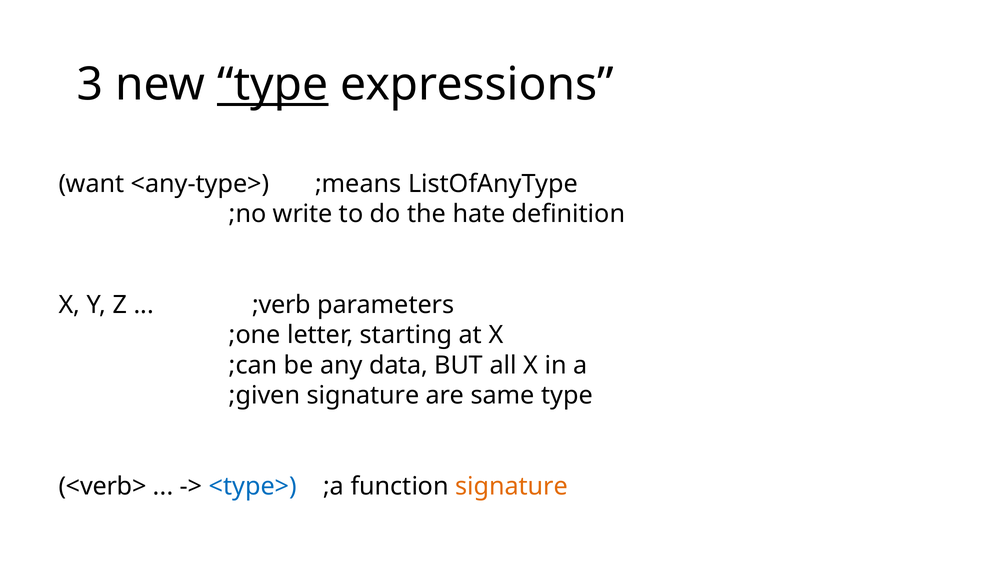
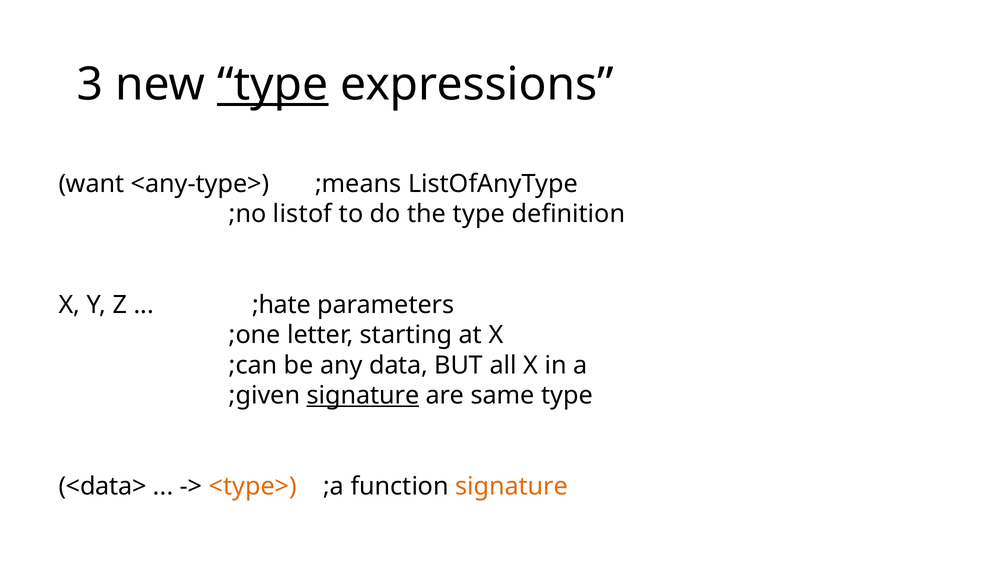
write: write -> listof
the hate: hate -> type
;verb: ;verb -> ;hate
signature at (363, 396) underline: none -> present
<verb>: <verb> -> <data>
<type> colour: blue -> orange
